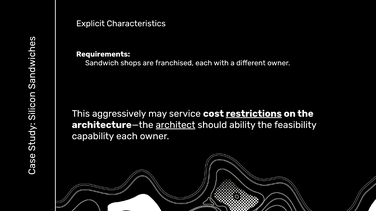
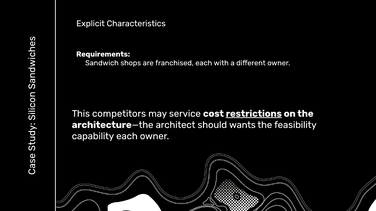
aggressively: aggressively -> competitors
architect underline: present -> none
ability: ability -> wants
